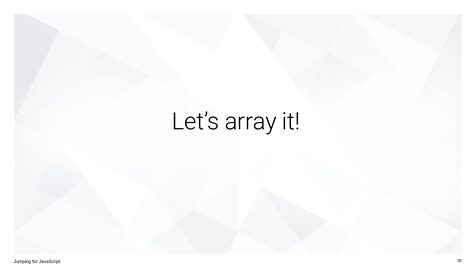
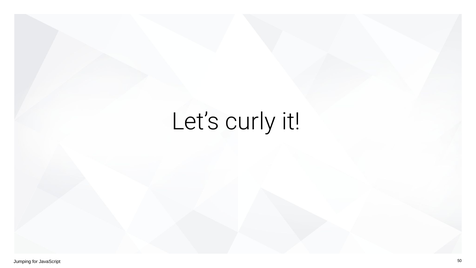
array: array -> curly
